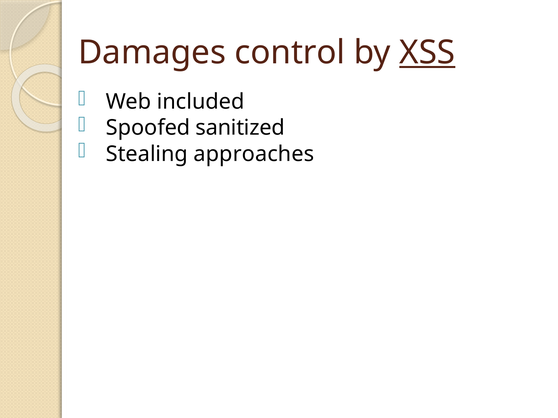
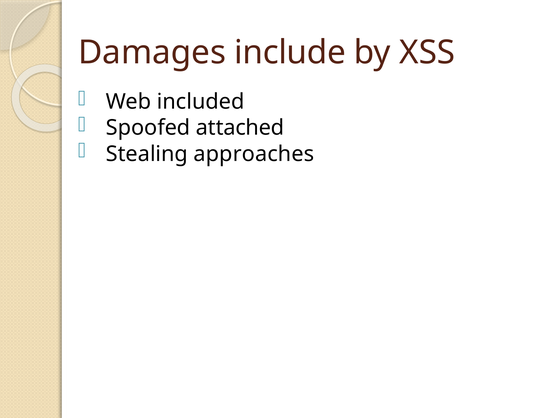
control: control -> include
XSS underline: present -> none
sanitized: sanitized -> attached
